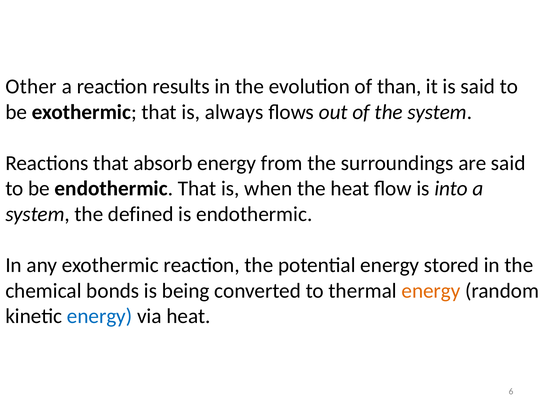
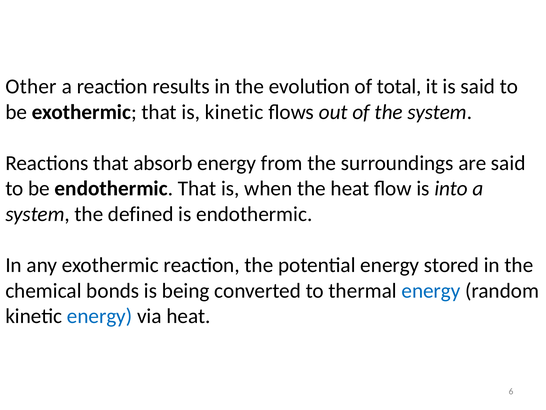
than: than -> total
is always: always -> kinetic
energy at (431, 290) colour: orange -> blue
